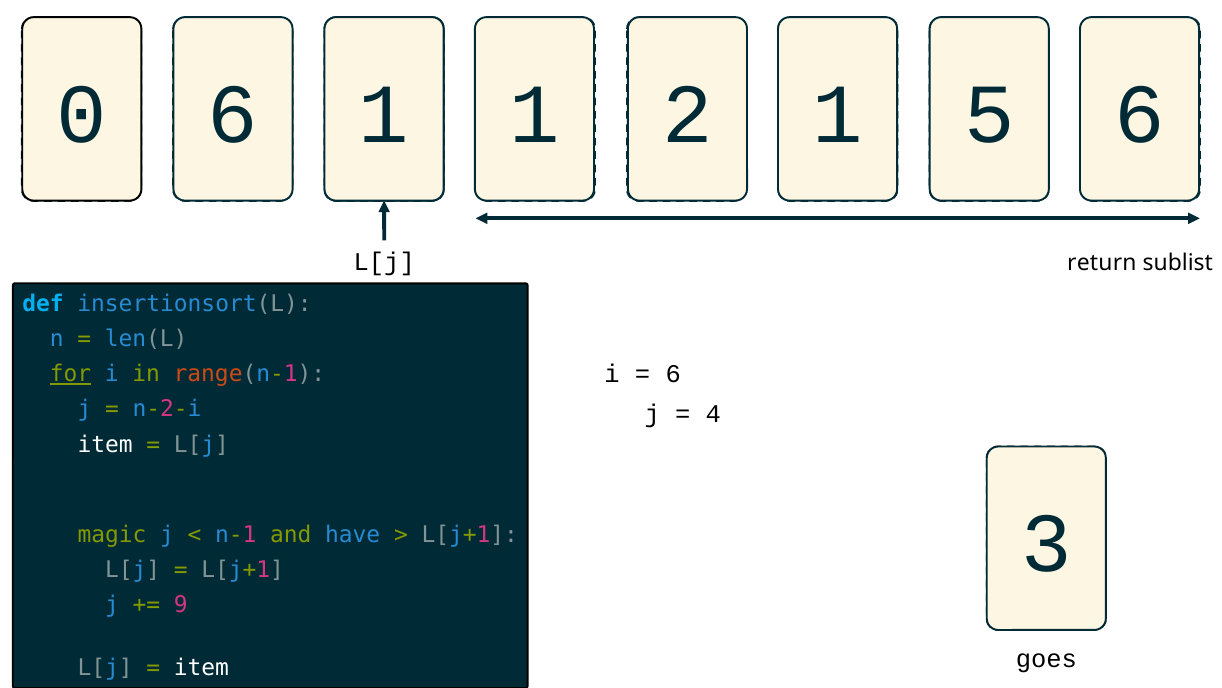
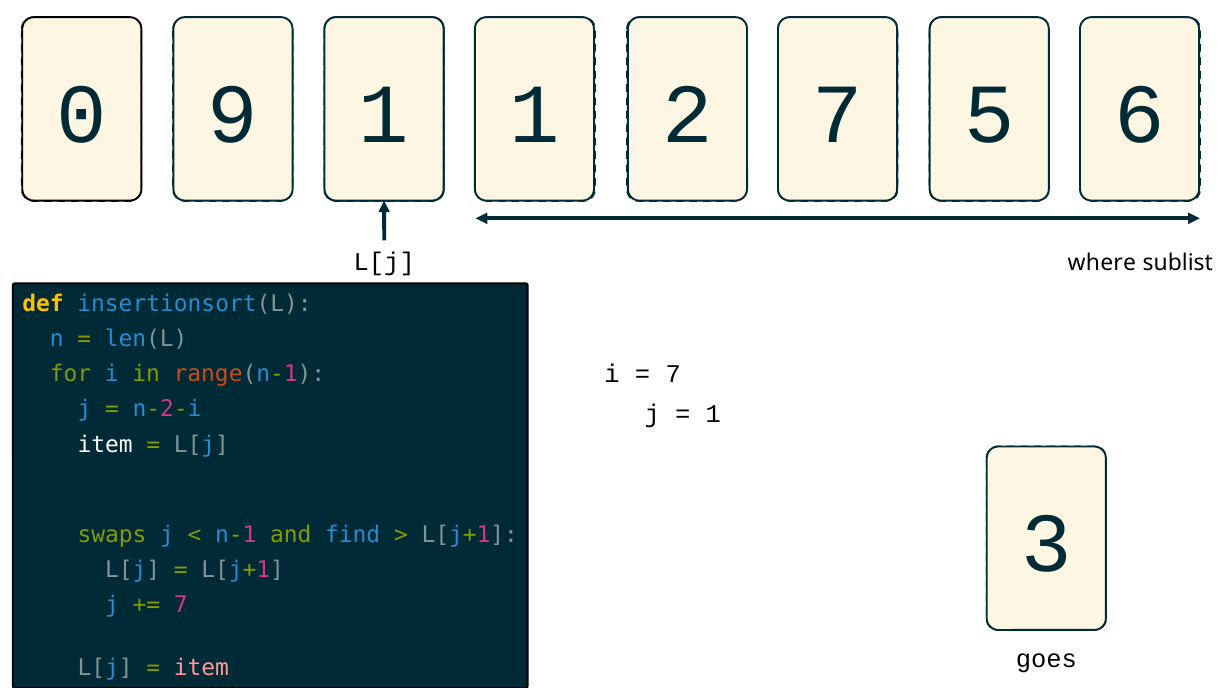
0 6: 6 -> 9
2 1: 1 -> 7
return: return -> where
def colour: light blue -> yellow
for underline: present -> none
6 at (673, 374): 6 -> 7
4 at (713, 414): 4 -> 1
magic: magic -> swaps
have: have -> find
9 at (181, 605): 9 -> 7
item at (201, 667) colour: white -> pink
